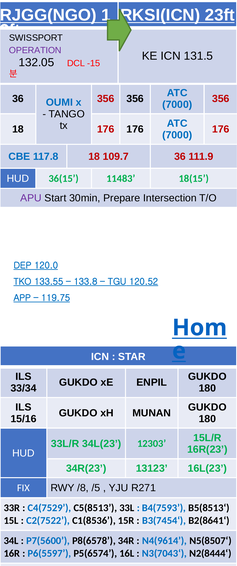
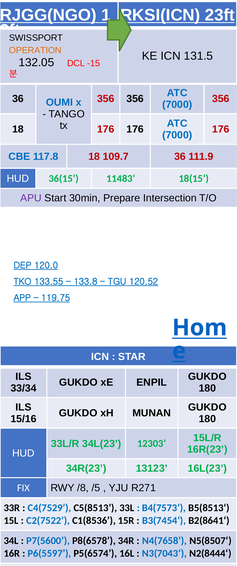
OPERATION colour: purple -> orange
B4(7593: B4(7593 -> B4(7573
N4(9614: N4(9614 -> N4(7658
